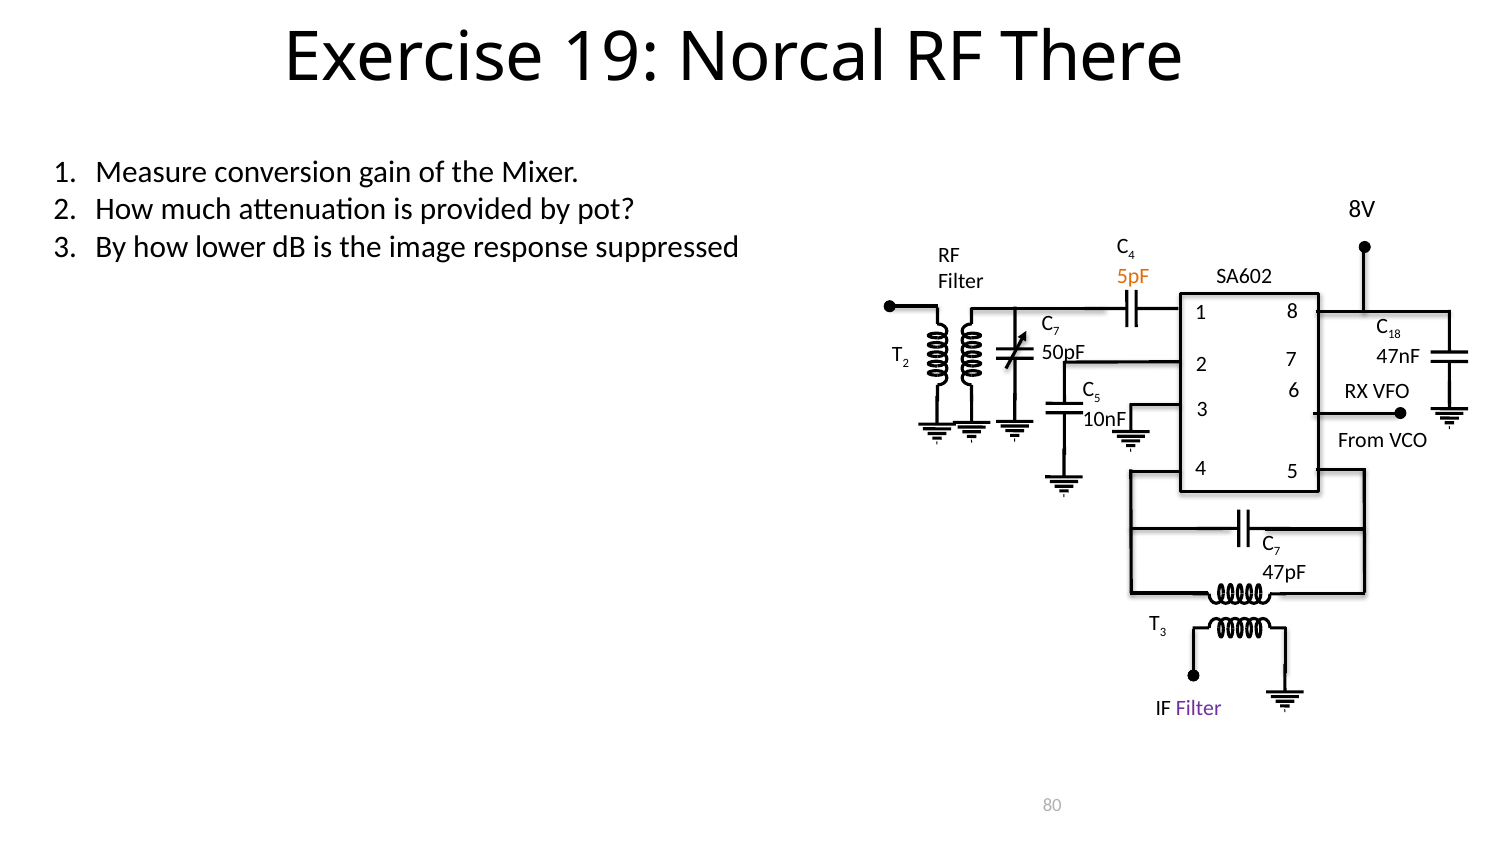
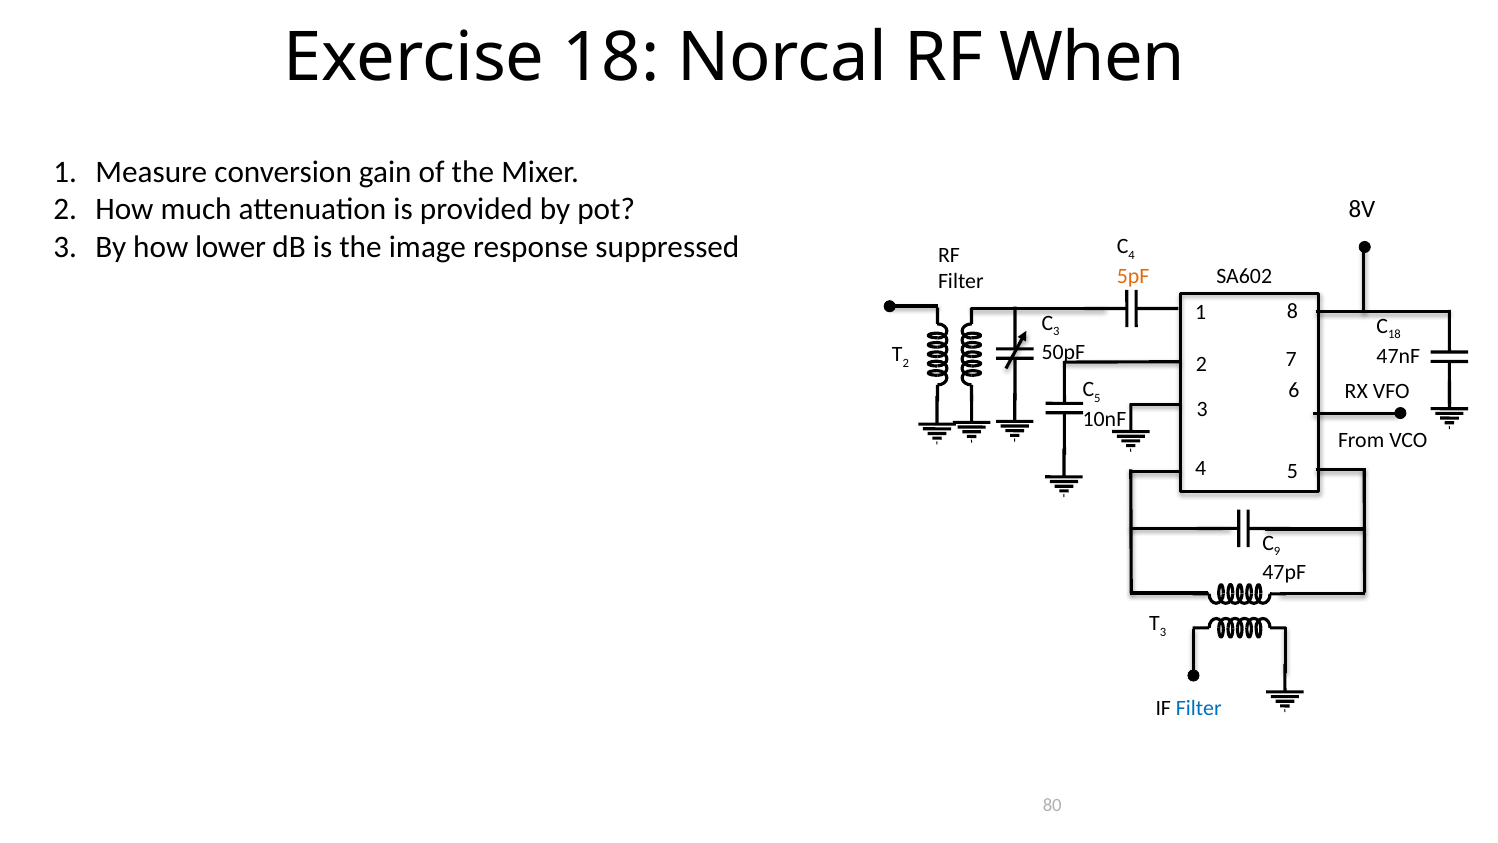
Exercise 19: 19 -> 18
There: There -> When
7 at (1056, 331): 7 -> 3
7 at (1277, 551): 7 -> 9
Filter at (1199, 708) colour: purple -> blue
